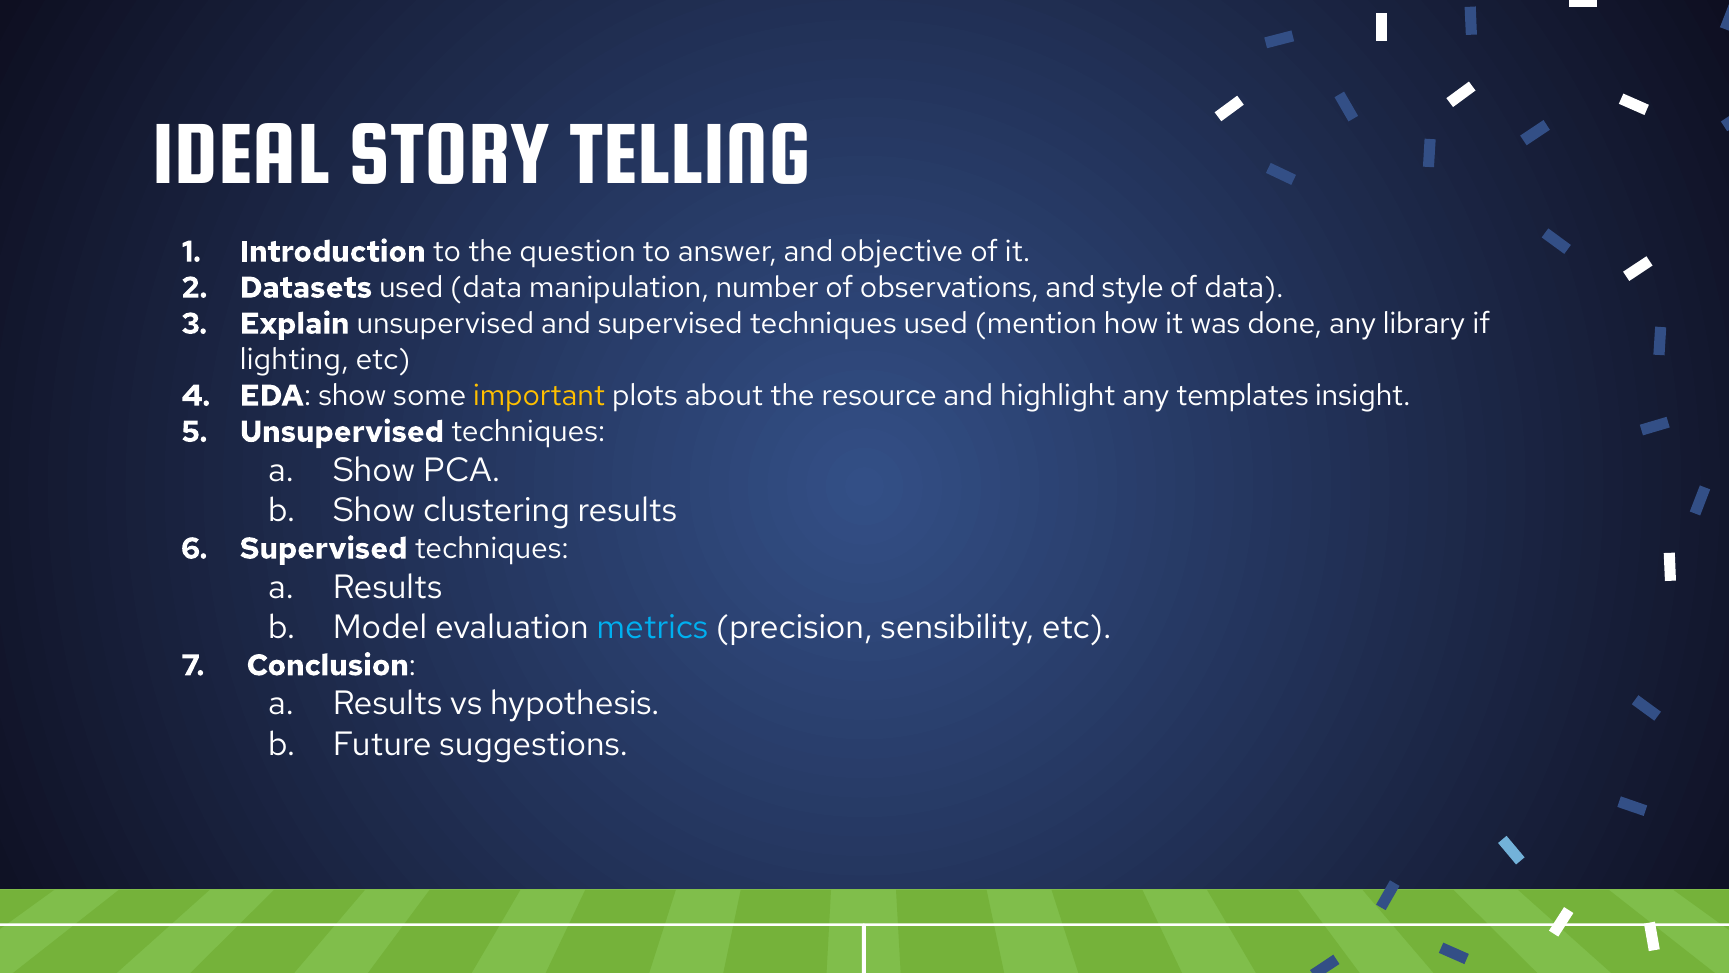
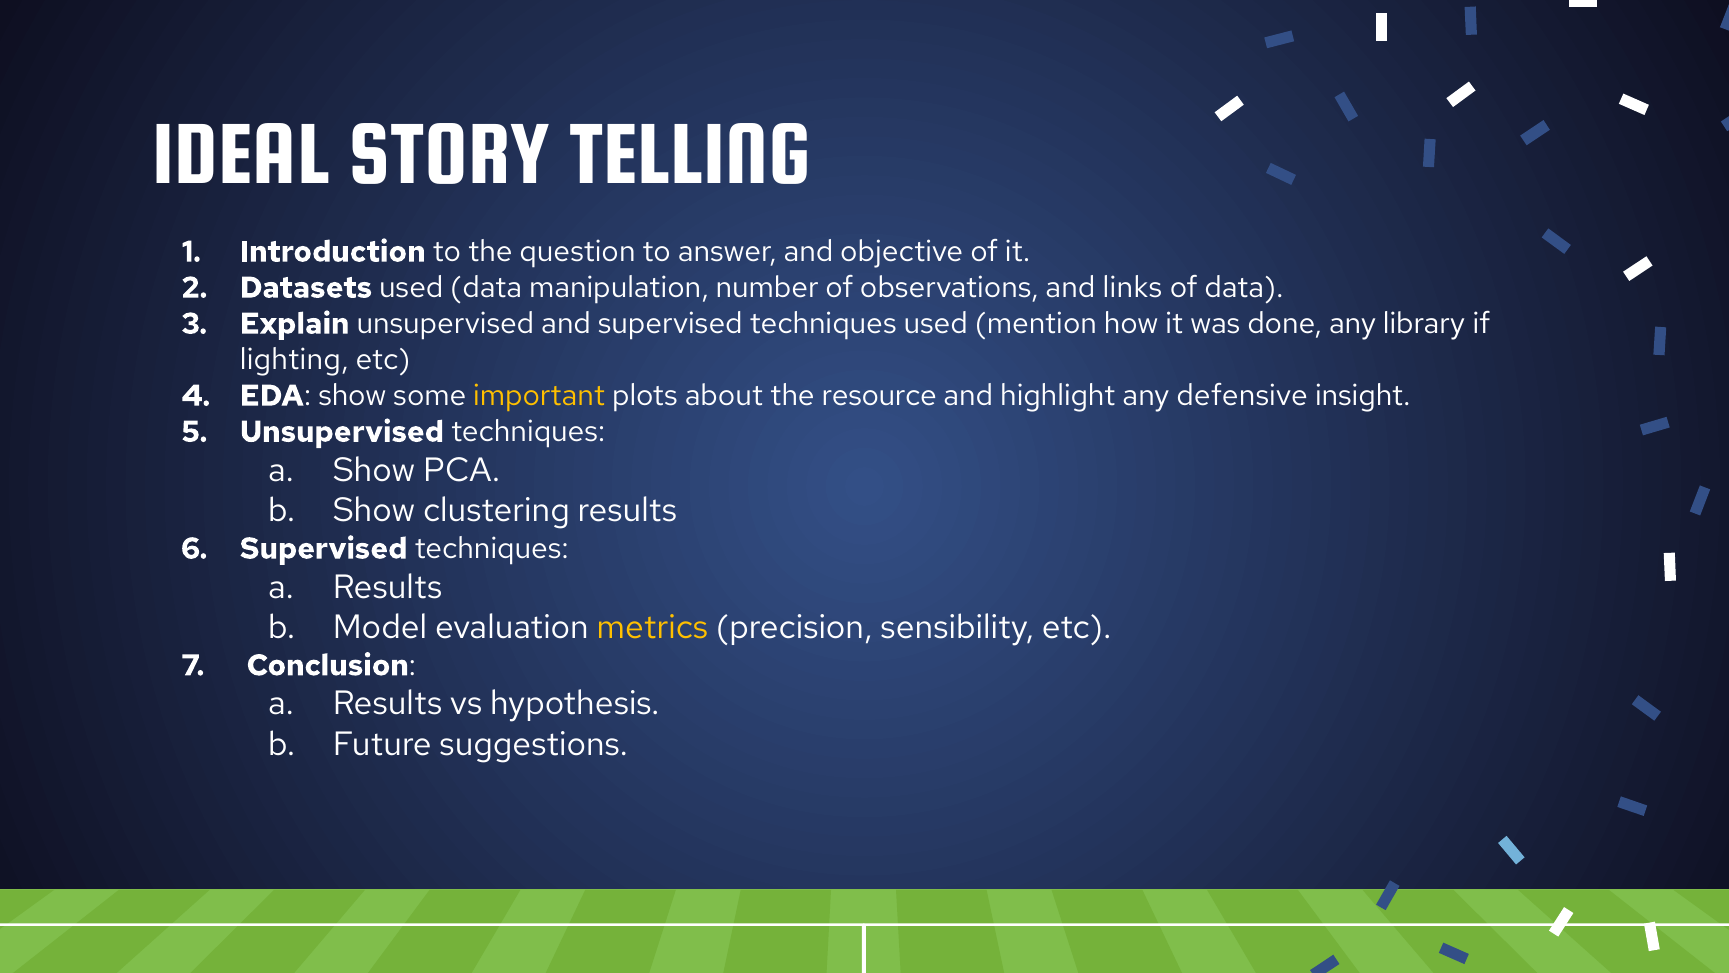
style: style -> links
templates: templates -> defensive
metrics colour: light blue -> yellow
